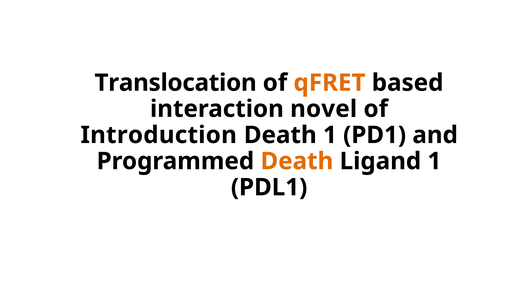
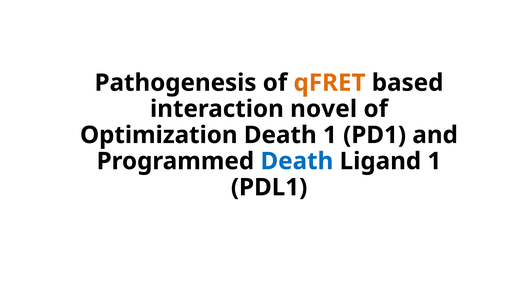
Translocation: Translocation -> Pathogenesis
Introduction: Introduction -> Optimization
Death at (297, 161) colour: orange -> blue
